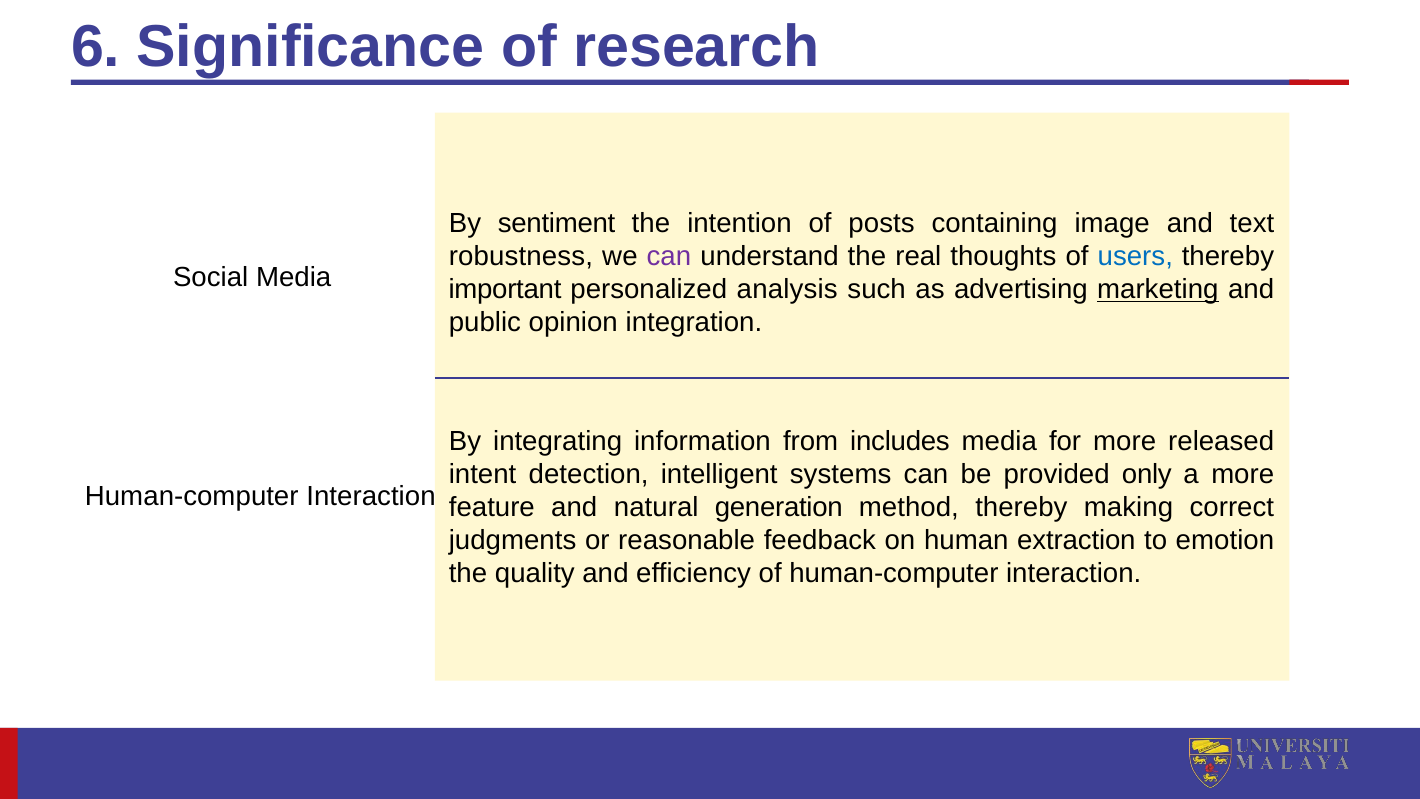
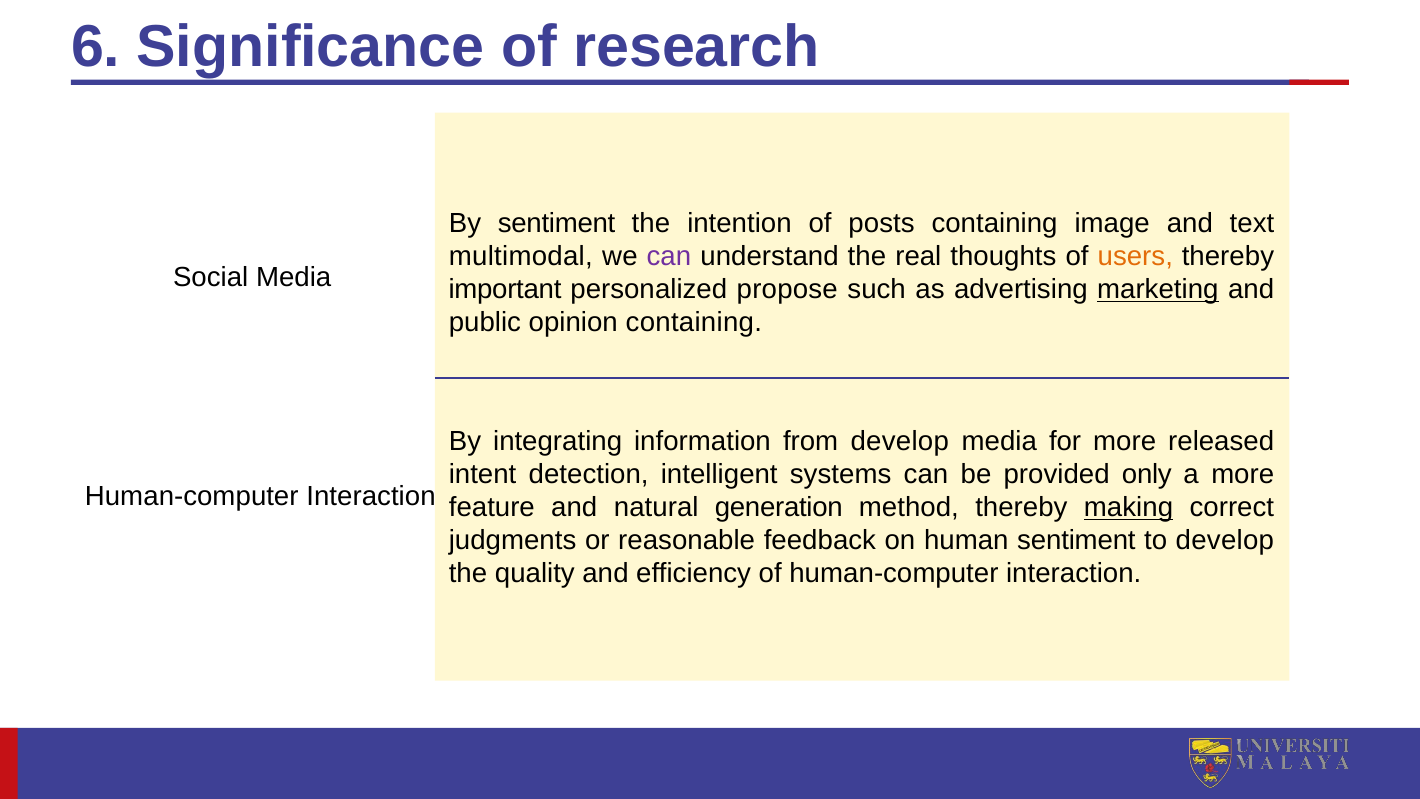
robustness: robustness -> multimodal
users colour: blue -> orange
analysis: analysis -> propose
opinion integration: integration -> containing
from includes: includes -> develop
making underline: none -> present
human extraction: extraction -> sentiment
to emotion: emotion -> develop
